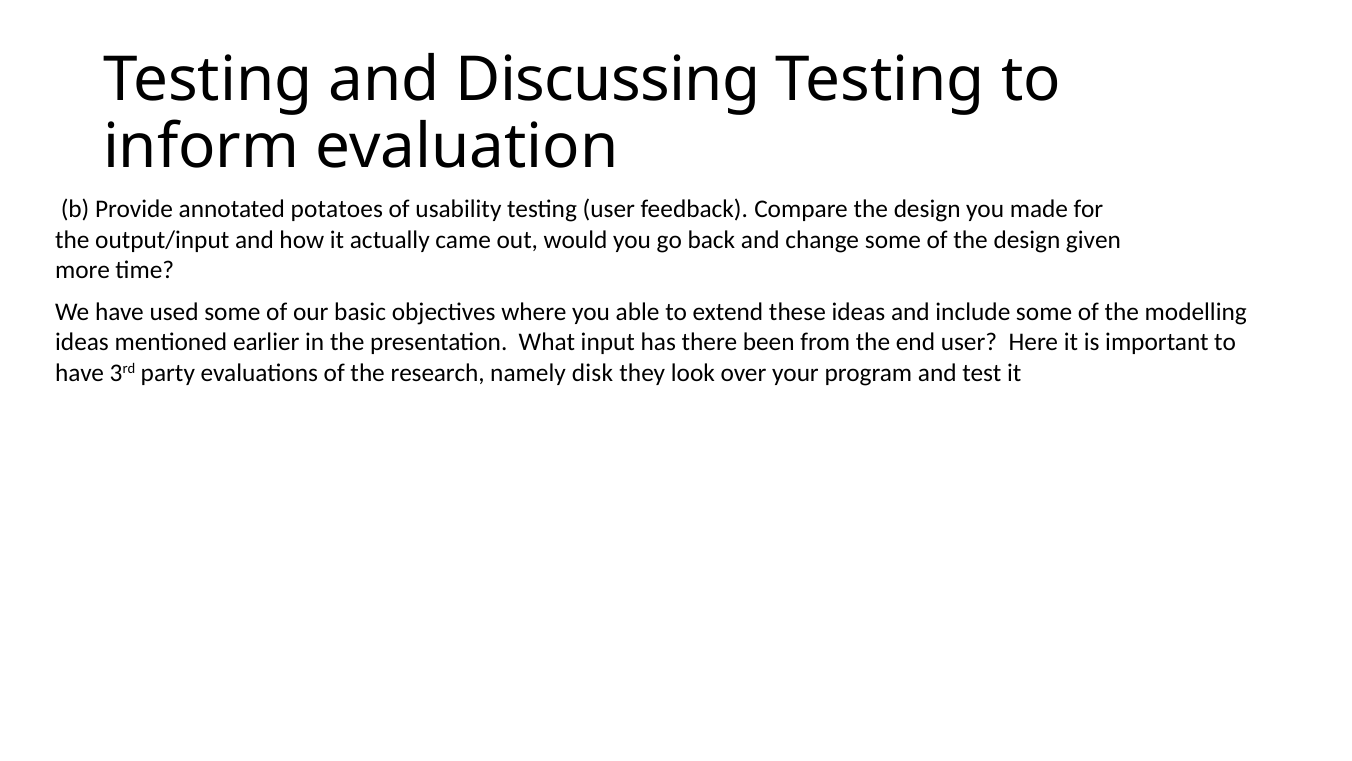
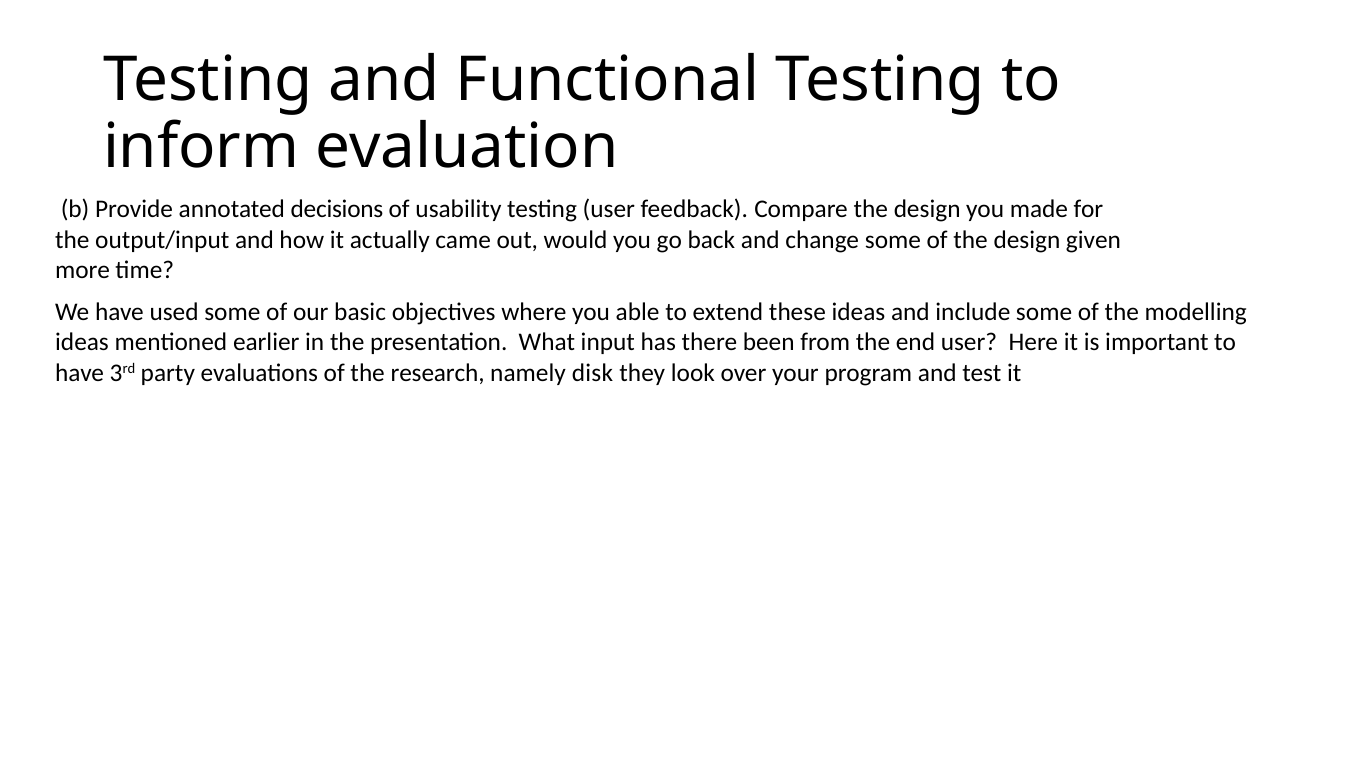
Discussing: Discussing -> Functional
potatoes: potatoes -> decisions
